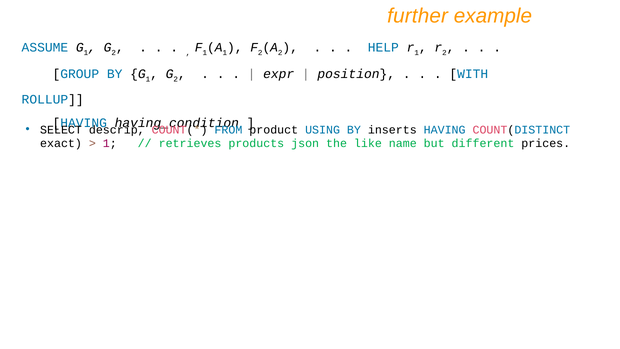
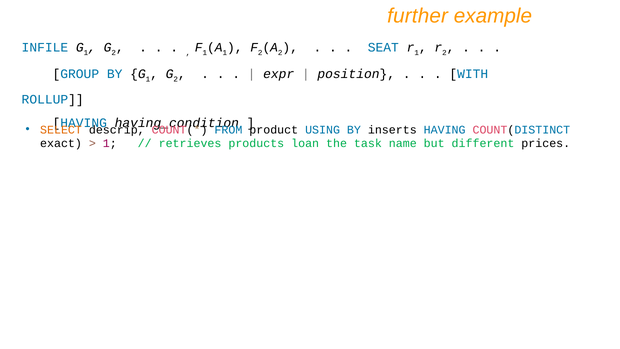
ASSUME: ASSUME -> INFILE
HELP: HELP -> SEAT
SELECT colour: black -> orange
json: json -> loan
like: like -> task
